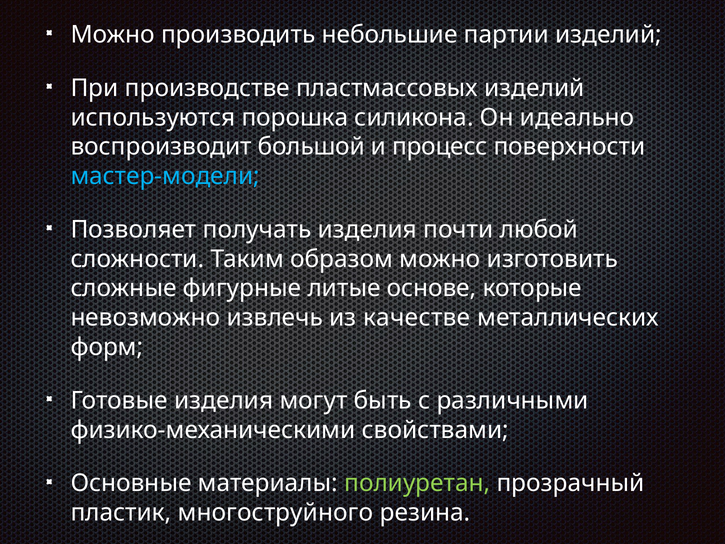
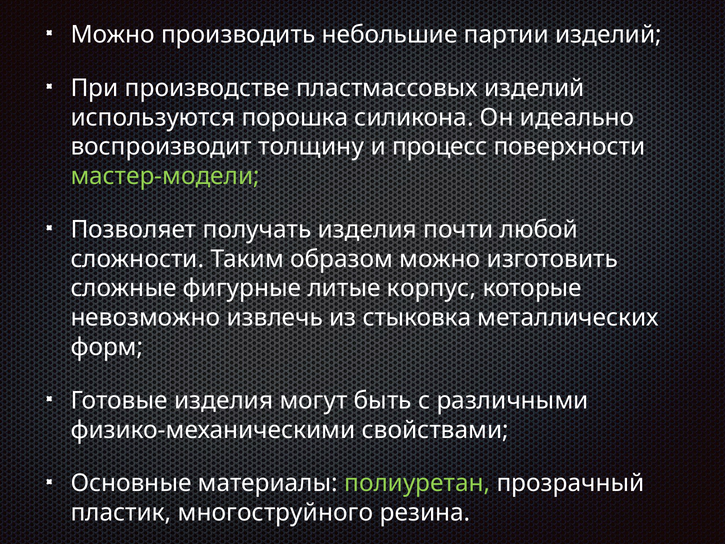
большой: большой -> толщину
мастер-модели colour: light blue -> light green
основе: основе -> корпус
качестве: качестве -> стыковка
